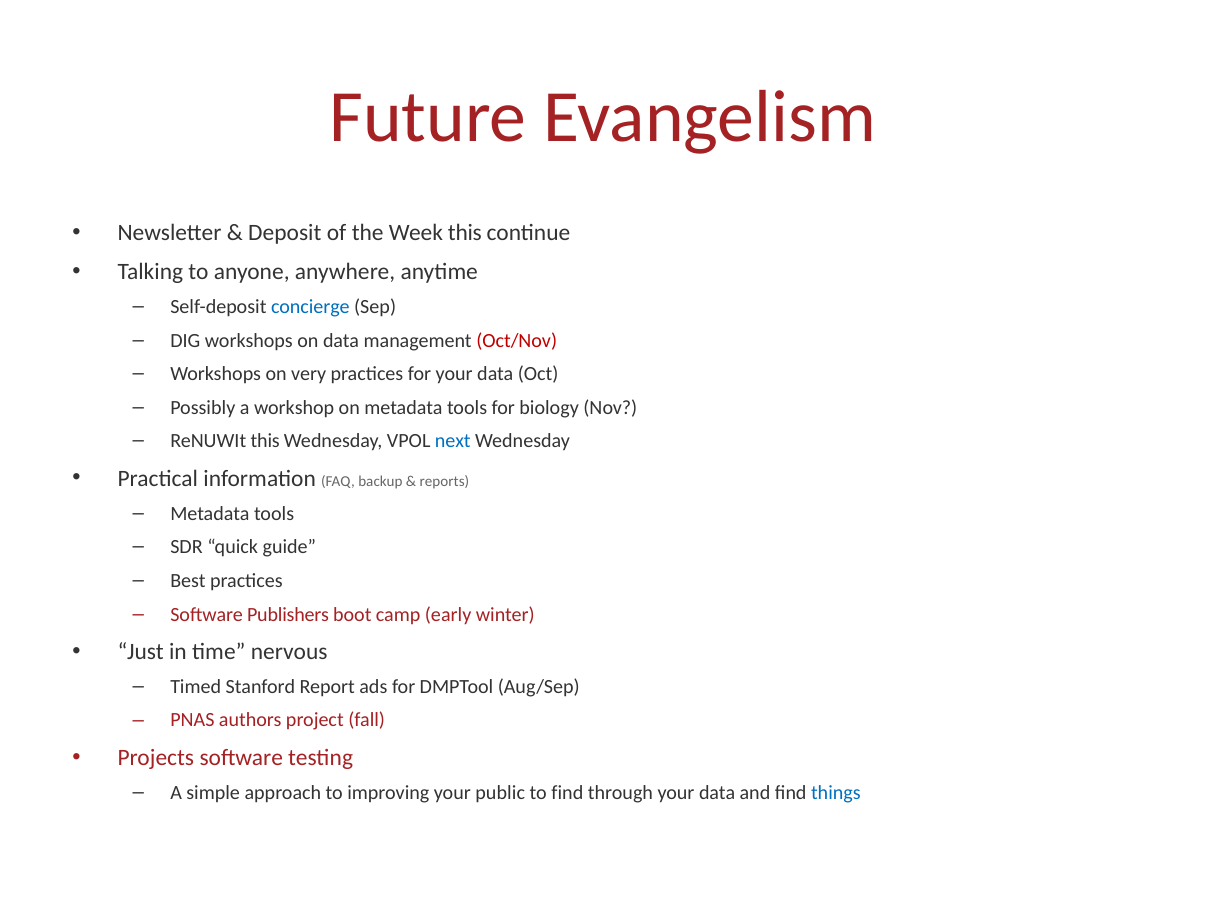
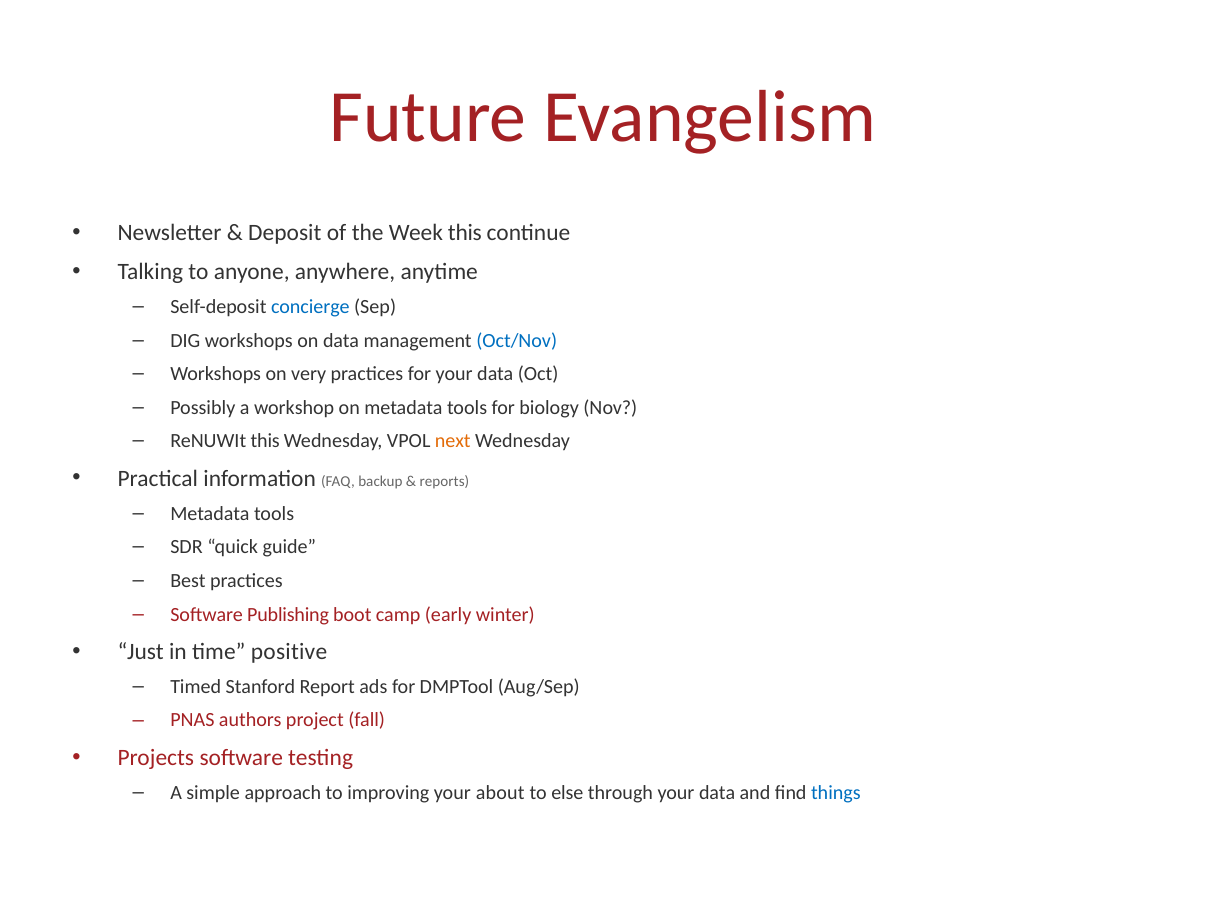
Oct/Nov colour: red -> blue
next colour: blue -> orange
Publishers: Publishers -> Publishing
nervous: nervous -> positive
public: public -> about
to find: find -> else
